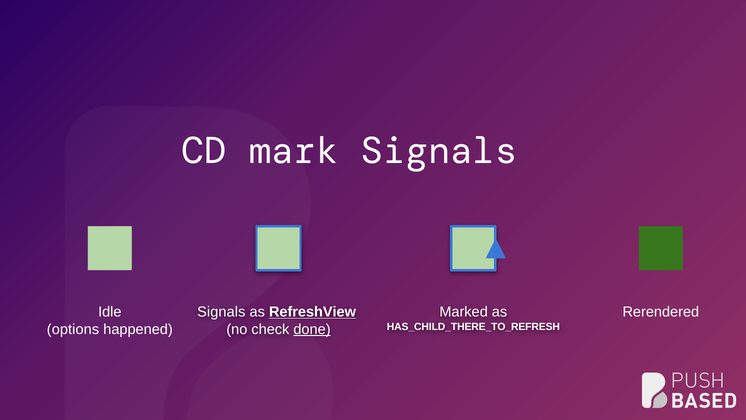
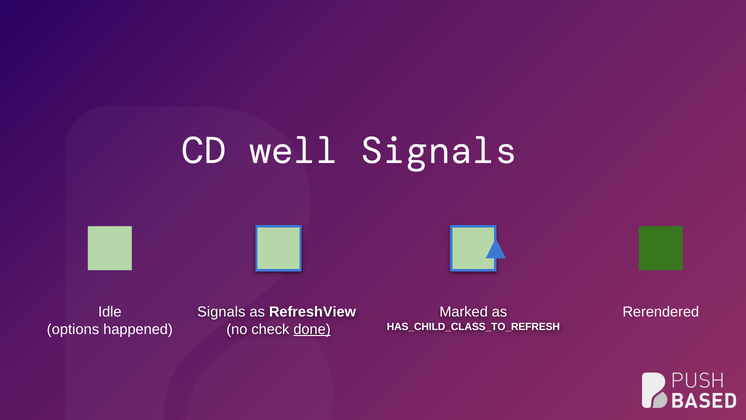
mark: mark -> well
RefreshView underline: present -> none
HAS_CHILD_THERE_TO_REFRESH: HAS_CHILD_THERE_TO_REFRESH -> HAS_CHILD_CLASS_TO_REFRESH
